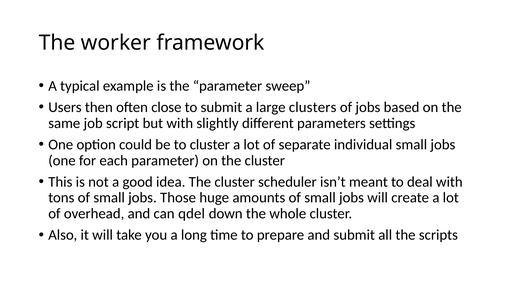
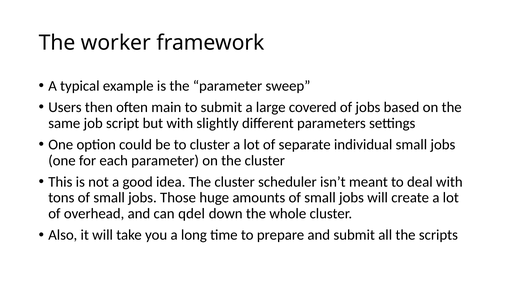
close: close -> main
clusters: clusters -> covered
